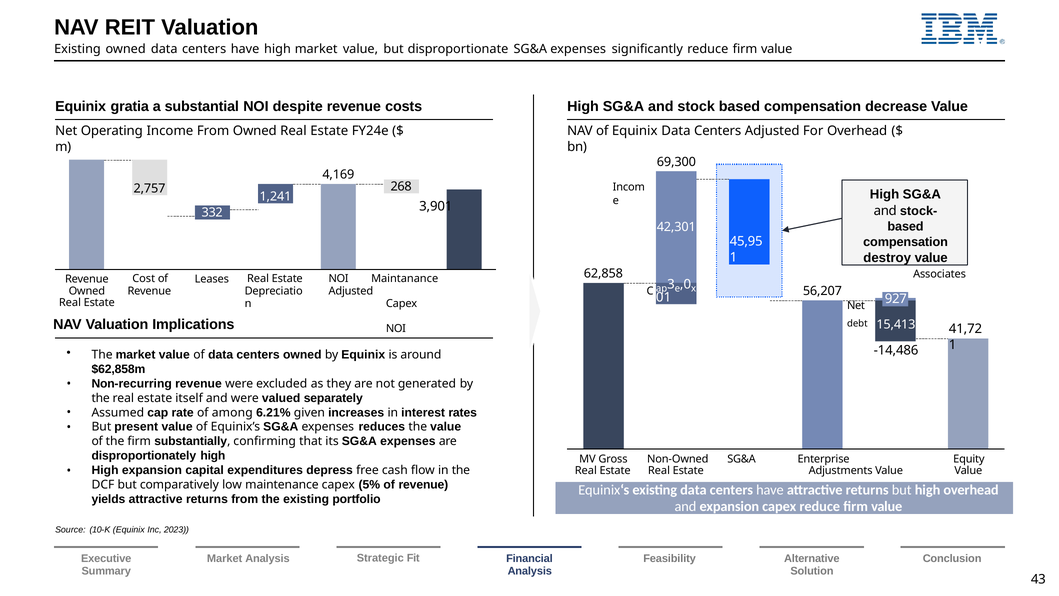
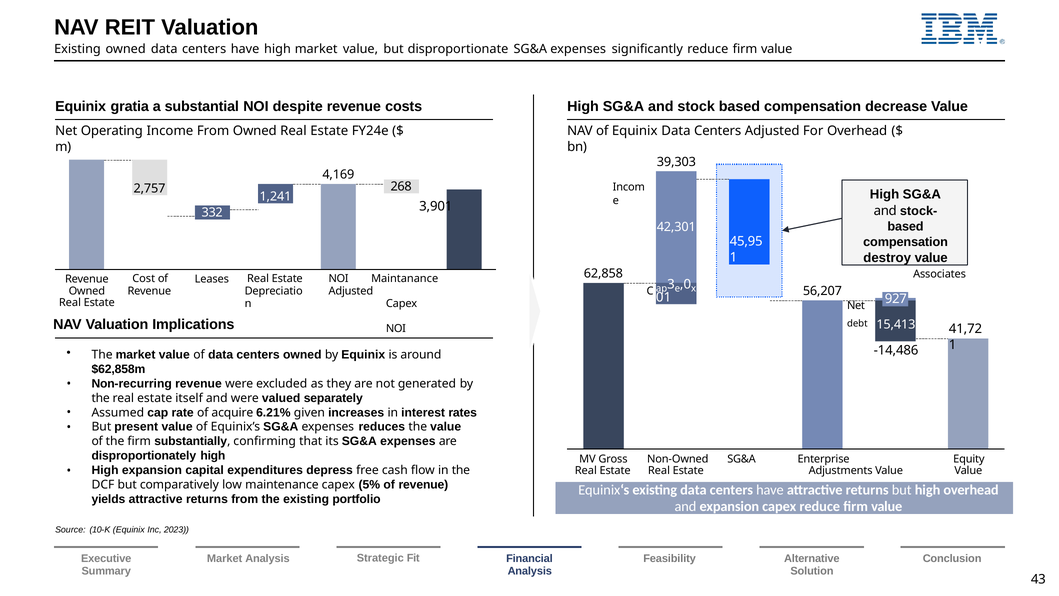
69,300: 69,300 -> 39,303
among: among -> acquire
